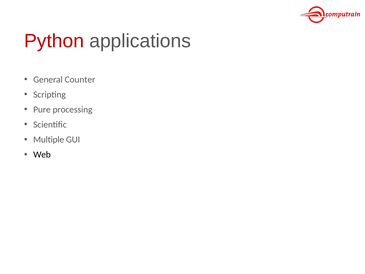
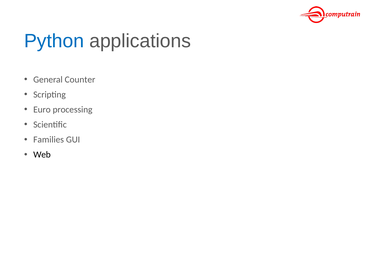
Python colour: red -> blue
Pure: Pure -> Euro
Multiple: Multiple -> Families
